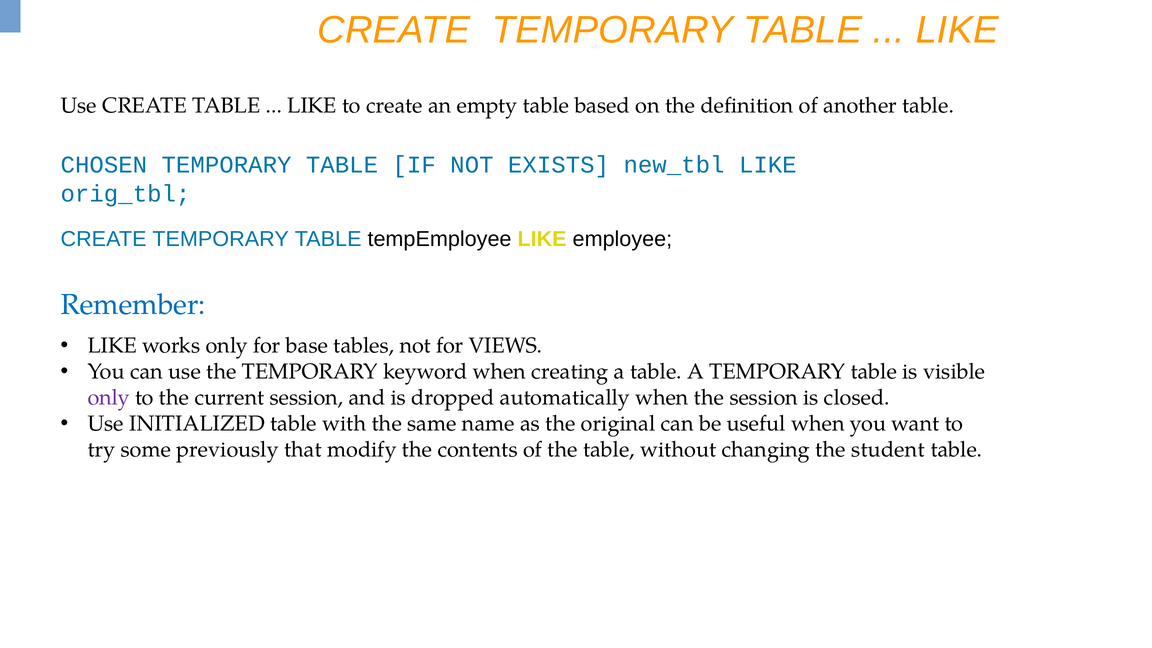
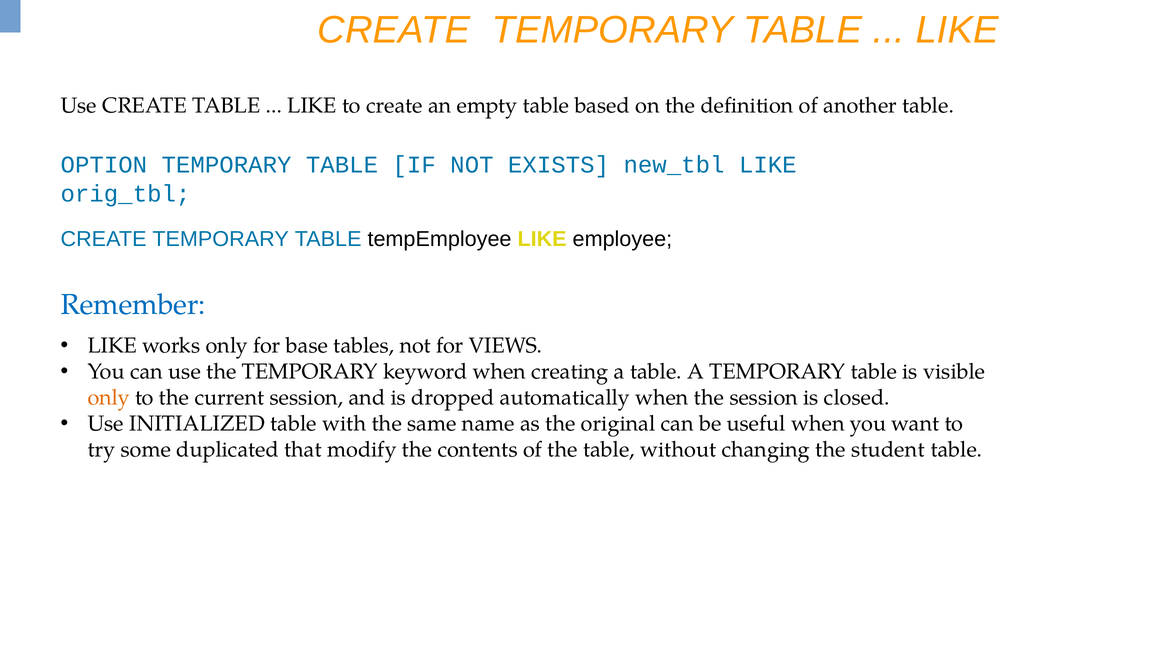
CHOSEN: CHOSEN -> OPTION
only at (109, 398) colour: purple -> orange
previously: previously -> duplicated
